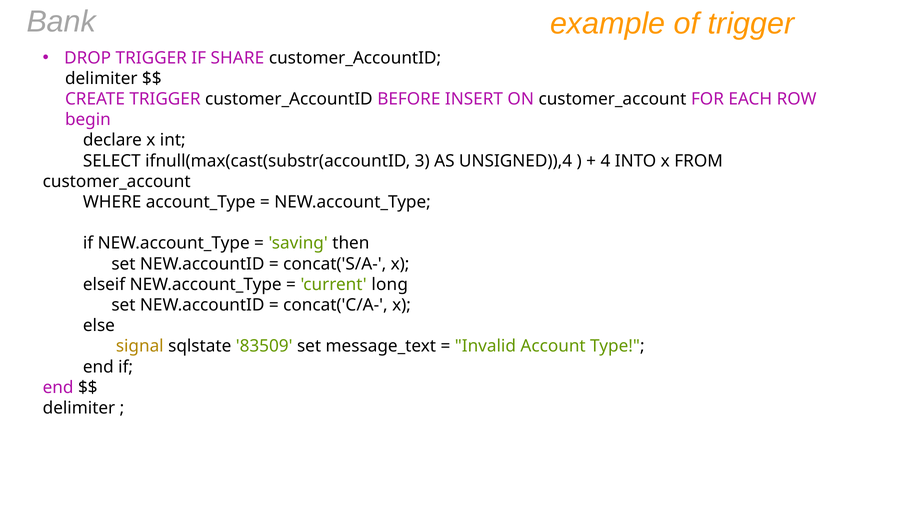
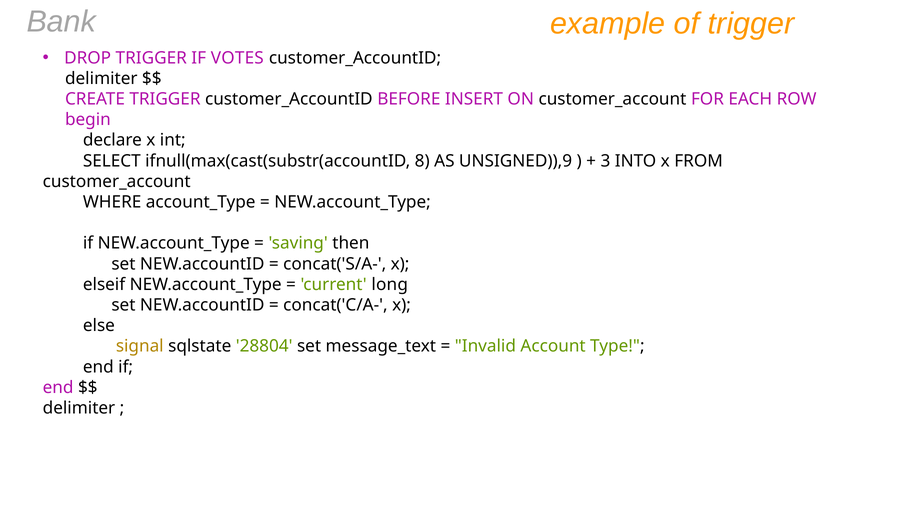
SHARE: SHARE -> VOTES
3: 3 -> 8
UNSIGNED)),4: UNSIGNED)),4 -> UNSIGNED)),9
4: 4 -> 3
83509: 83509 -> 28804
